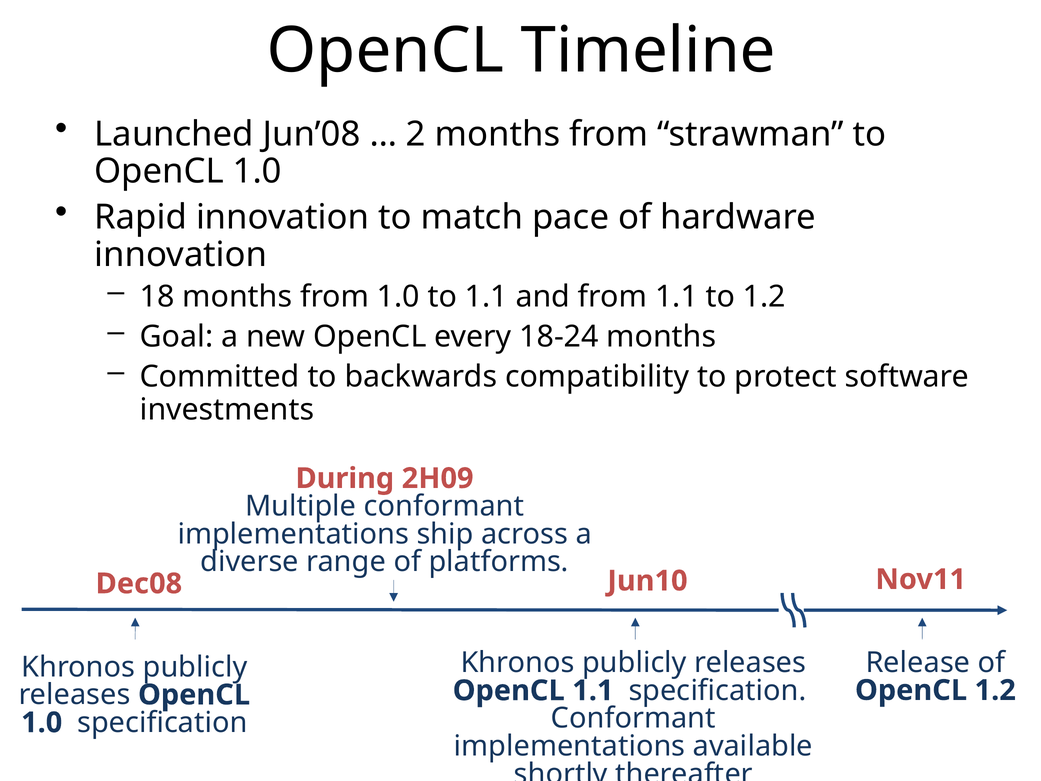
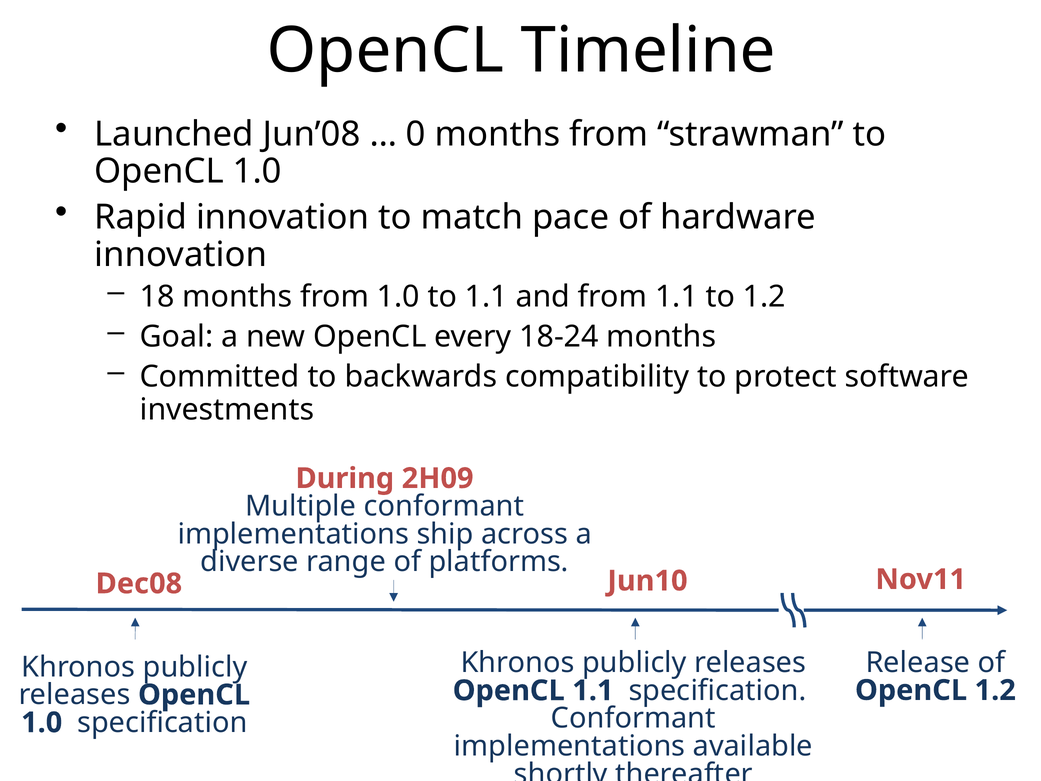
2: 2 -> 0
